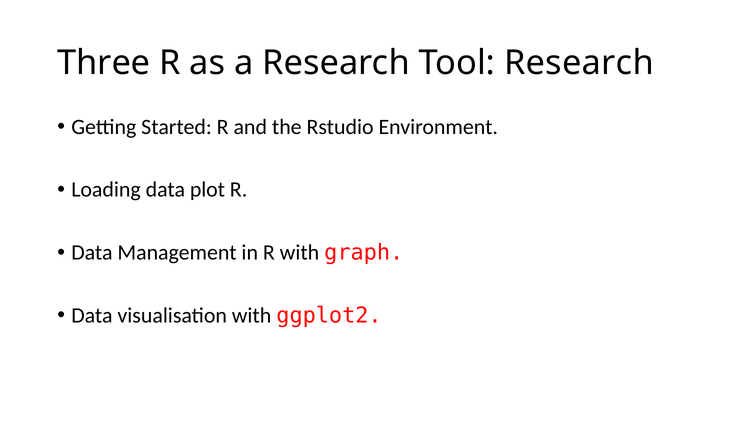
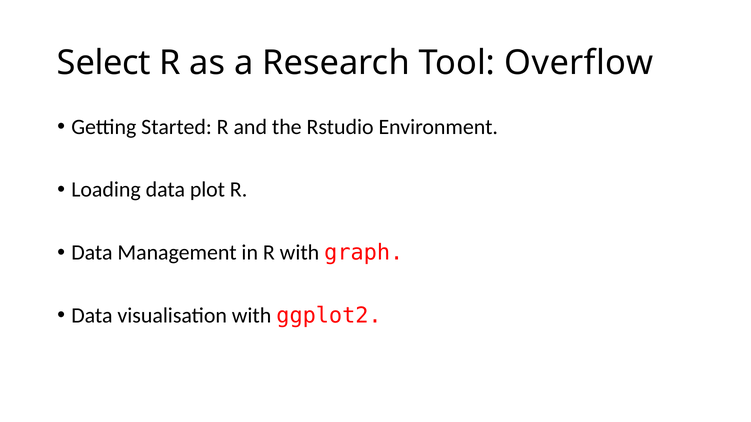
Three: Three -> Select
Tool Research: Research -> Overflow
